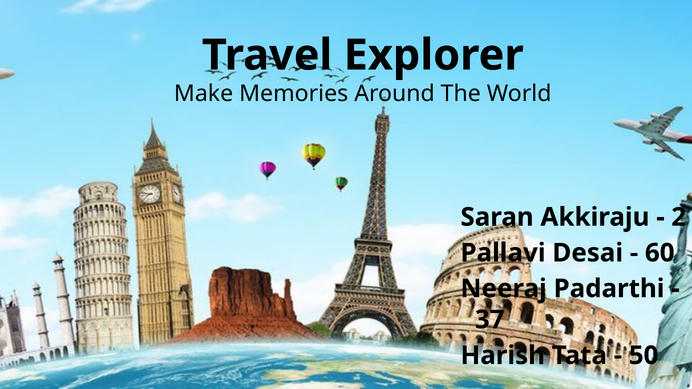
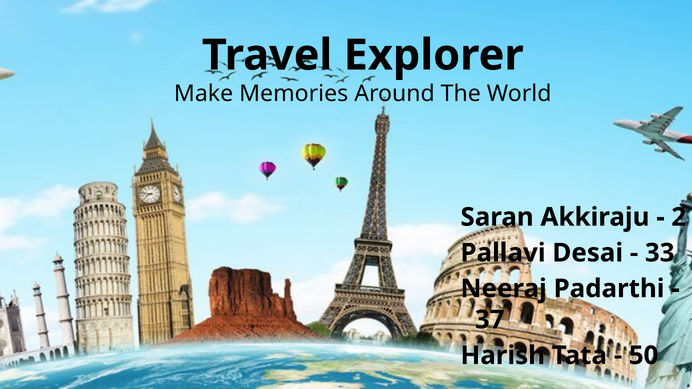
60: 60 -> 33
